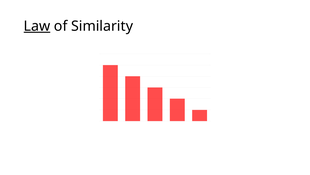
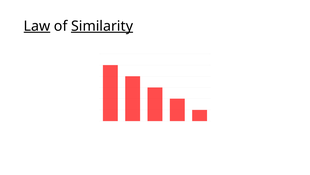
Similarity underline: none -> present
